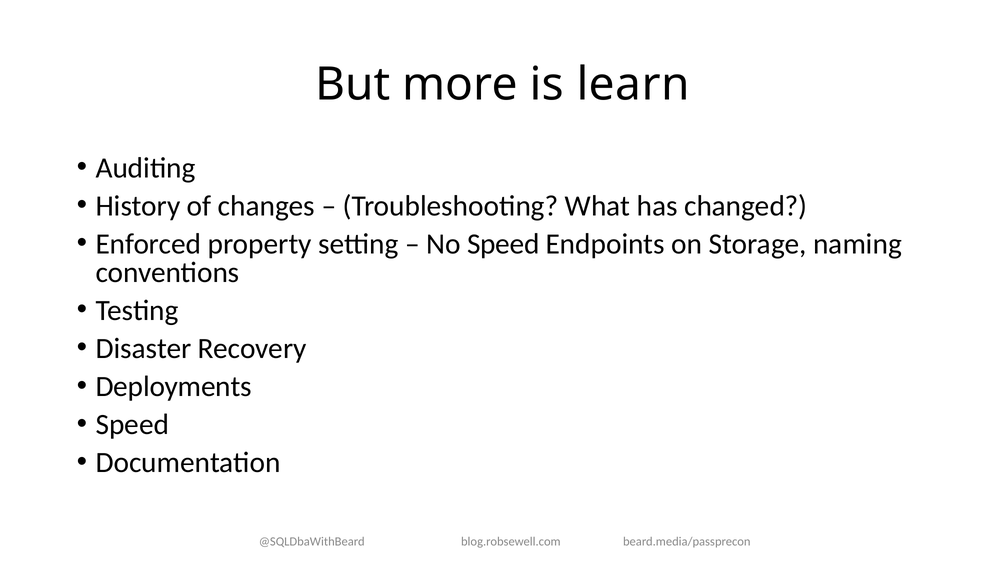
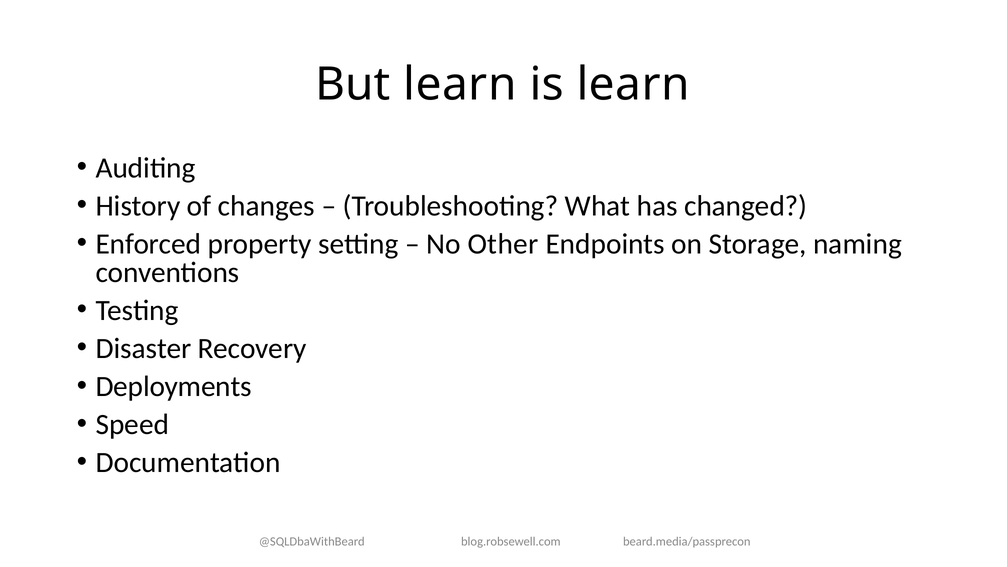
But more: more -> learn
No Speed: Speed -> Other
